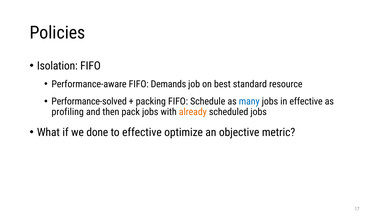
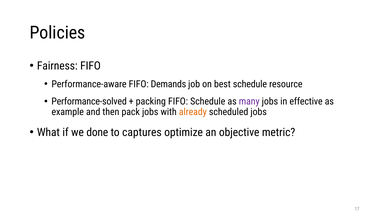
Isolation: Isolation -> Fairness
best standard: standard -> schedule
many colour: blue -> purple
profiling: profiling -> example
to effective: effective -> captures
